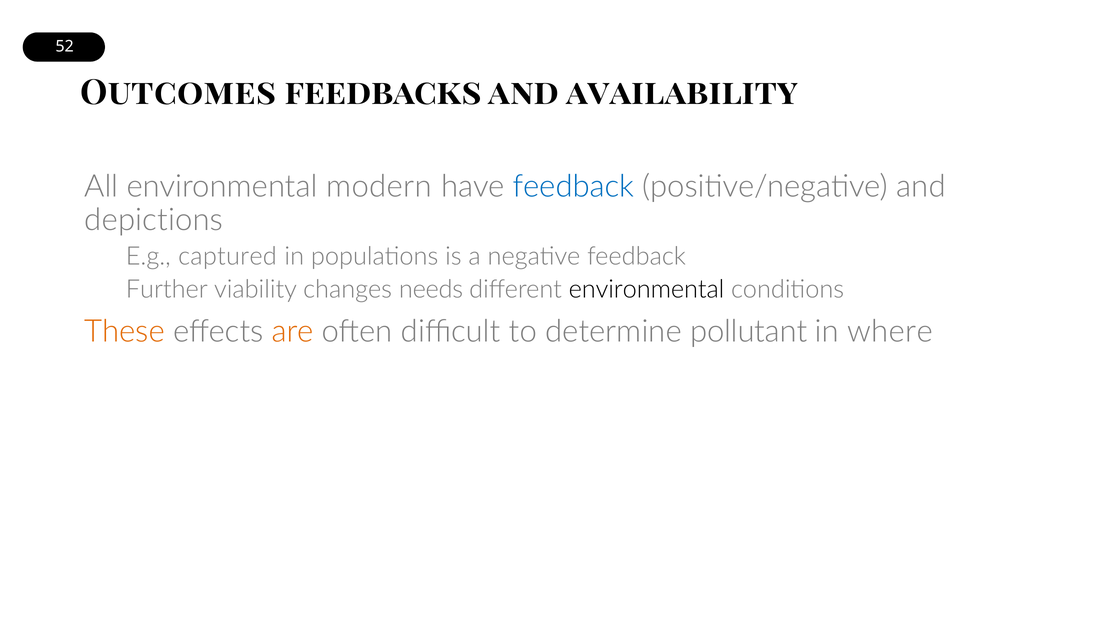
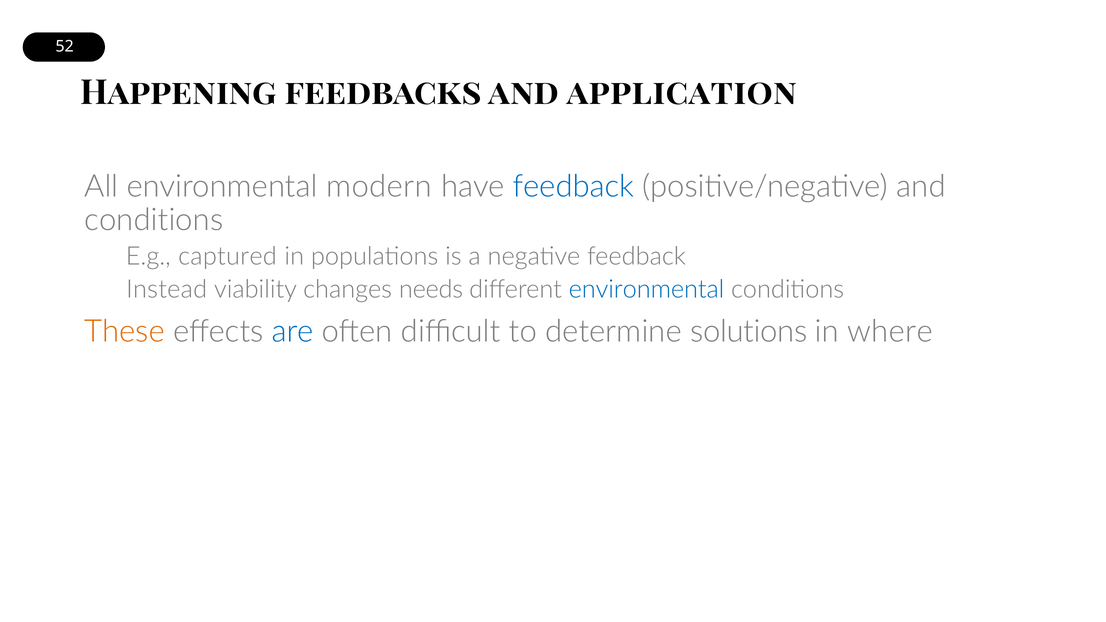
Outcomes: Outcomes -> Happening
availability: availability -> application
depictions at (154, 220): depictions -> conditions
Further: Further -> Instead
environmental at (647, 290) colour: black -> blue
are colour: orange -> blue
pollutant: pollutant -> solutions
